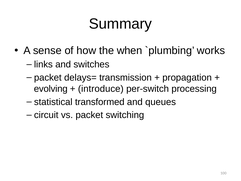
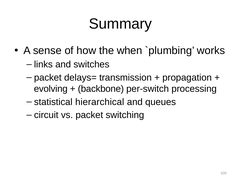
introduce: introduce -> backbone
transformed: transformed -> hierarchical
